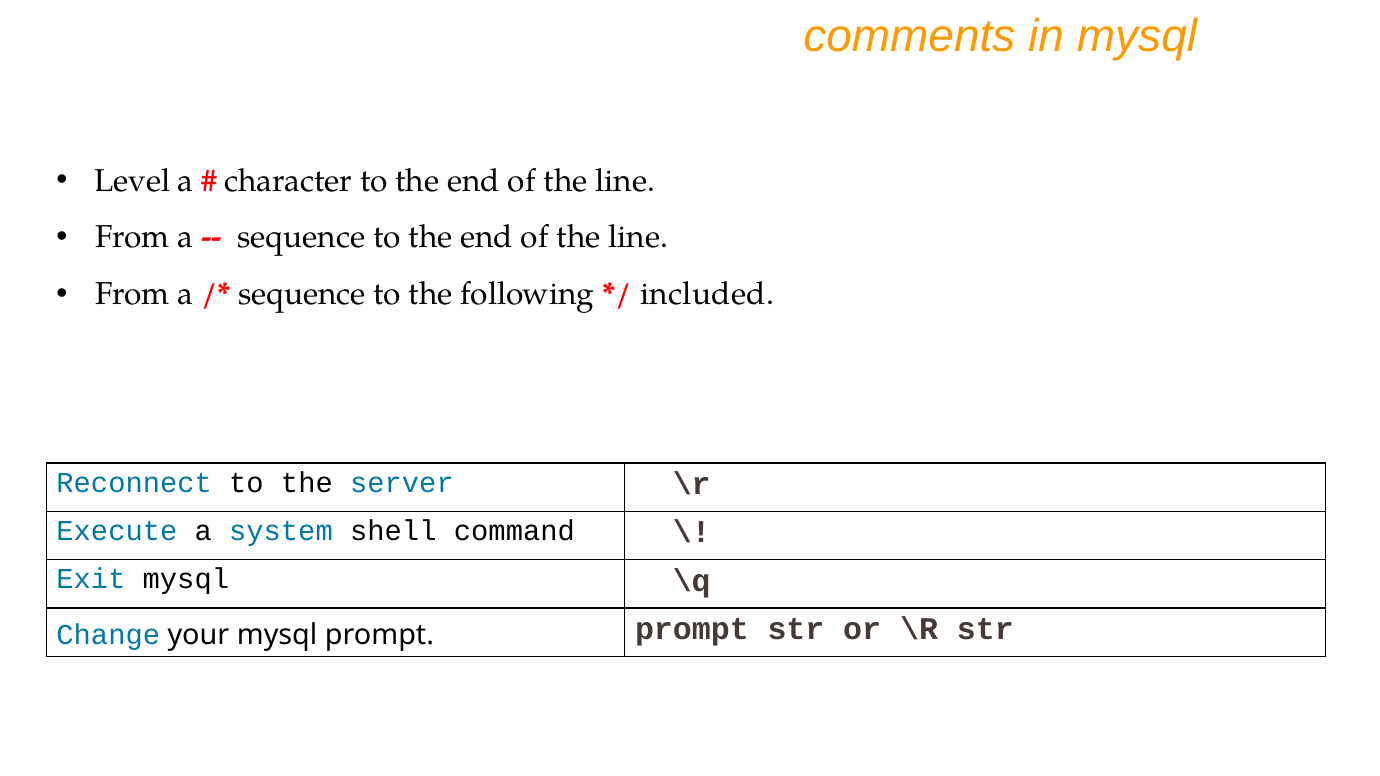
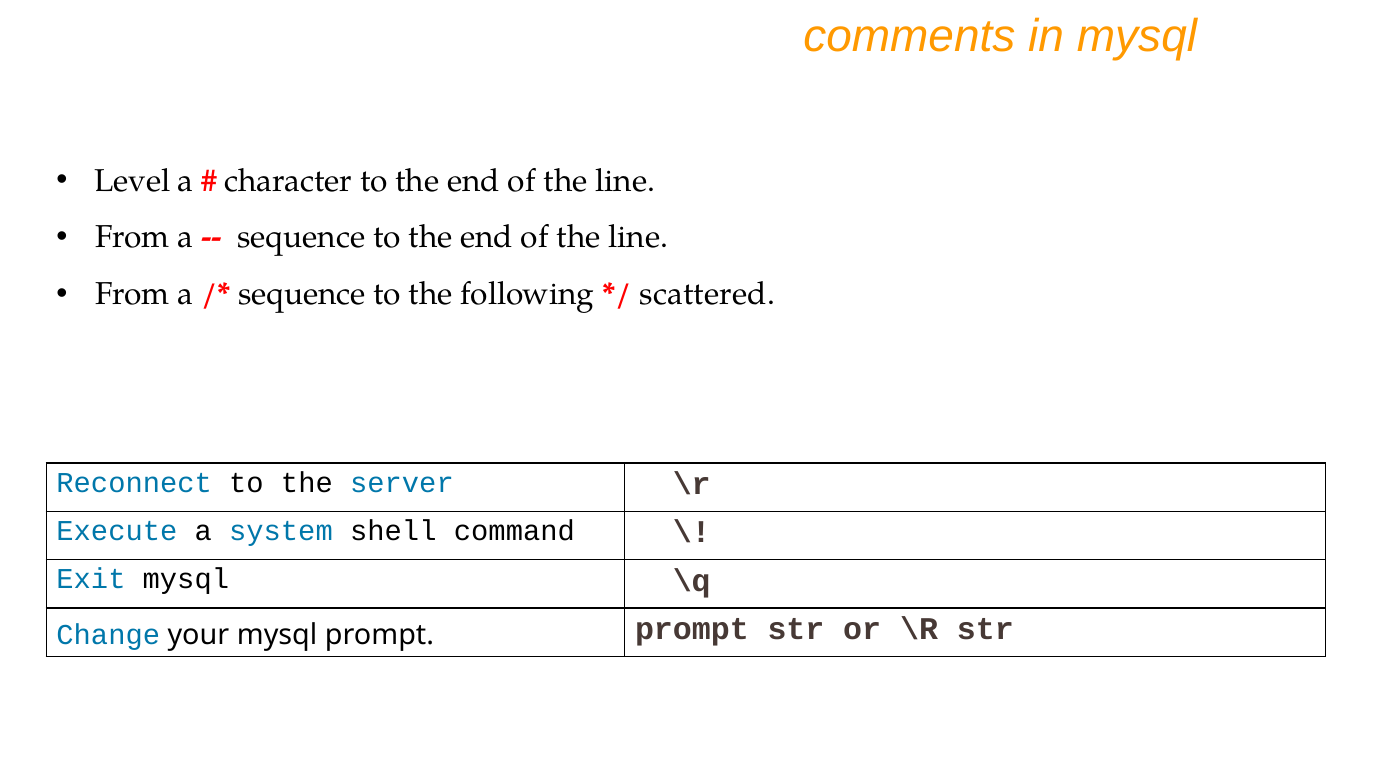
included: included -> scattered
